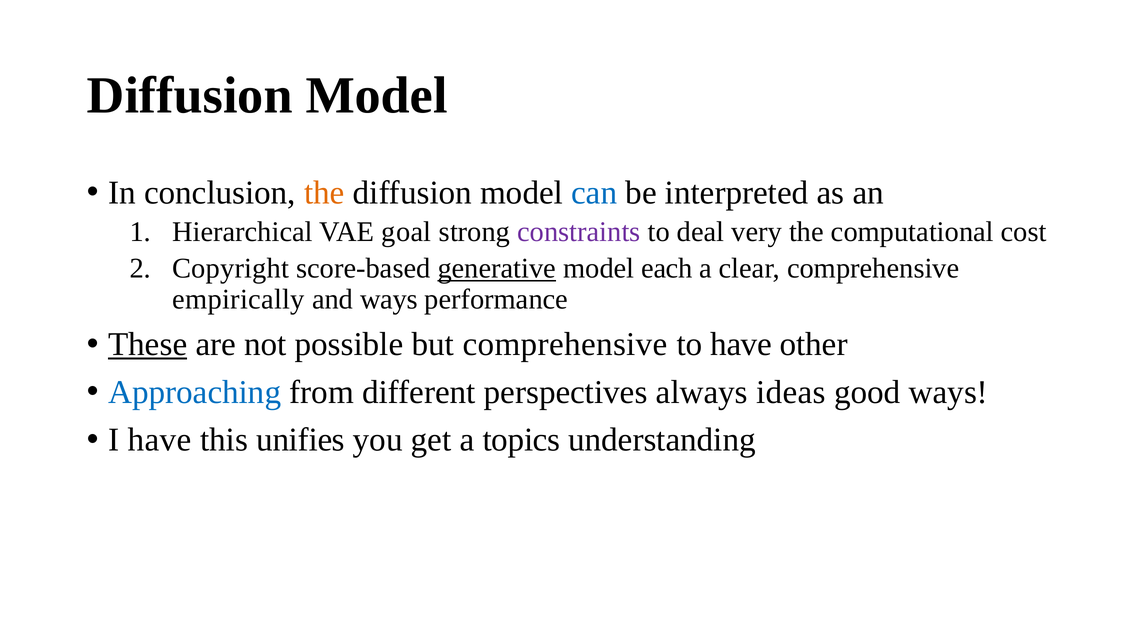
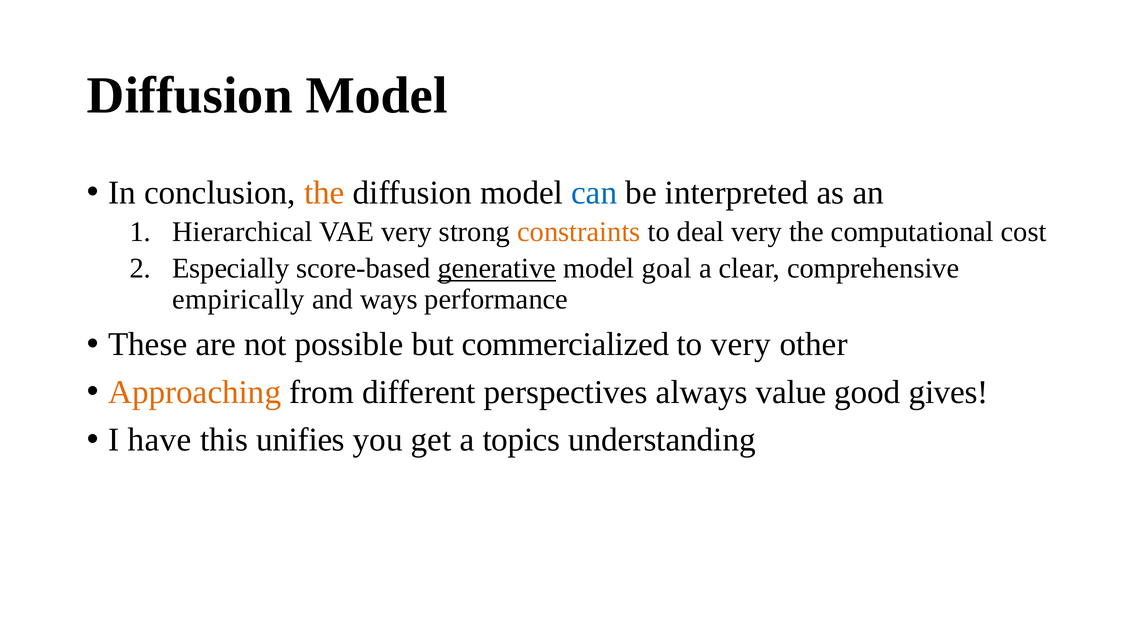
VAE goal: goal -> very
constraints colour: purple -> orange
Copyright: Copyright -> Especially
each: each -> goal
These underline: present -> none
but comprehensive: comprehensive -> commercialized
to have: have -> very
Approaching colour: blue -> orange
ideas: ideas -> value
good ways: ways -> gives
